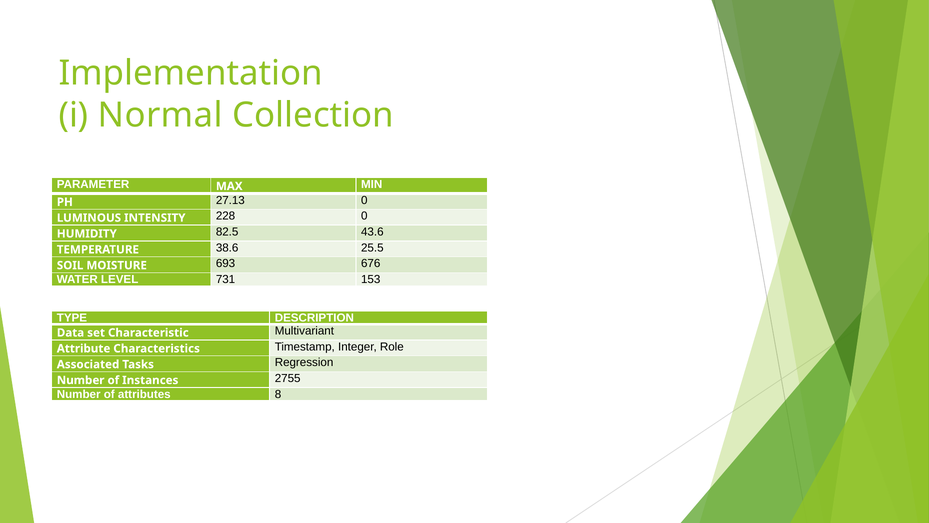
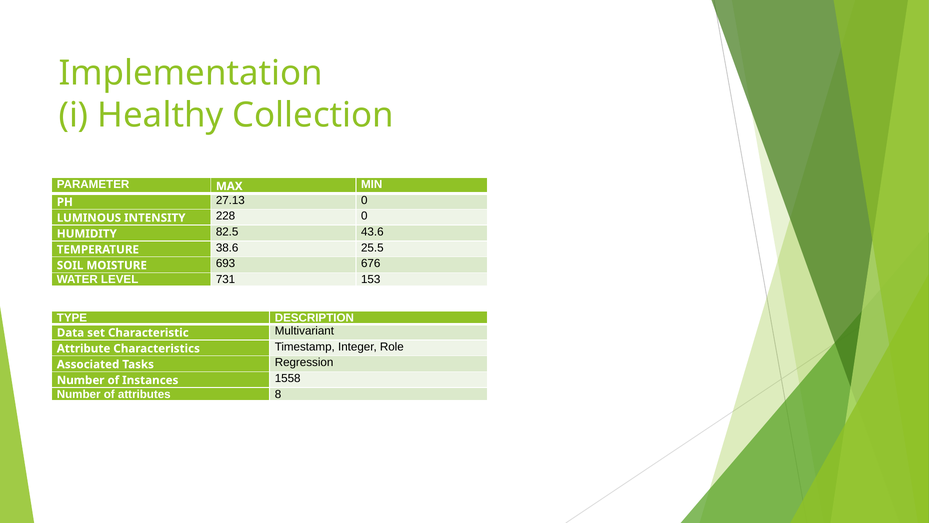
Normal: Normal -> Healthy
2755: 2755 -> 1558
